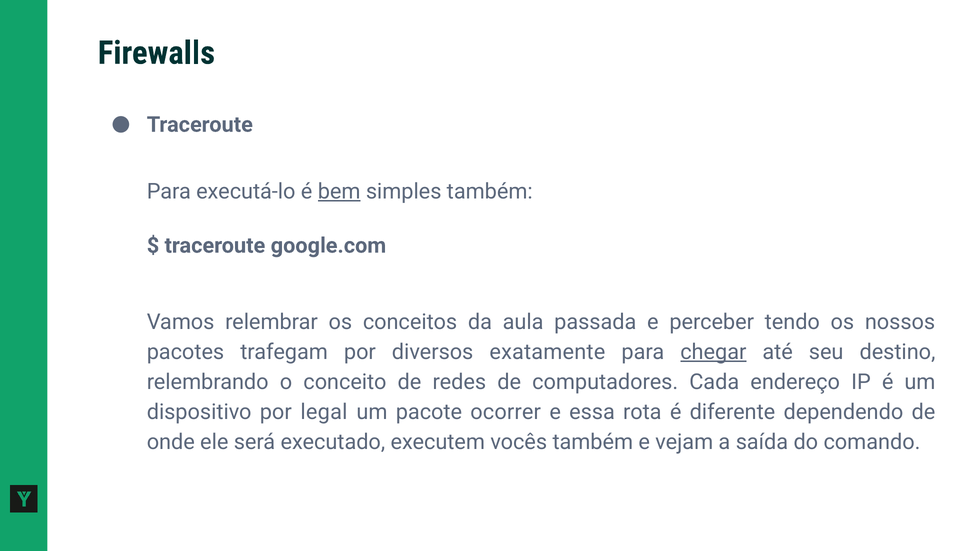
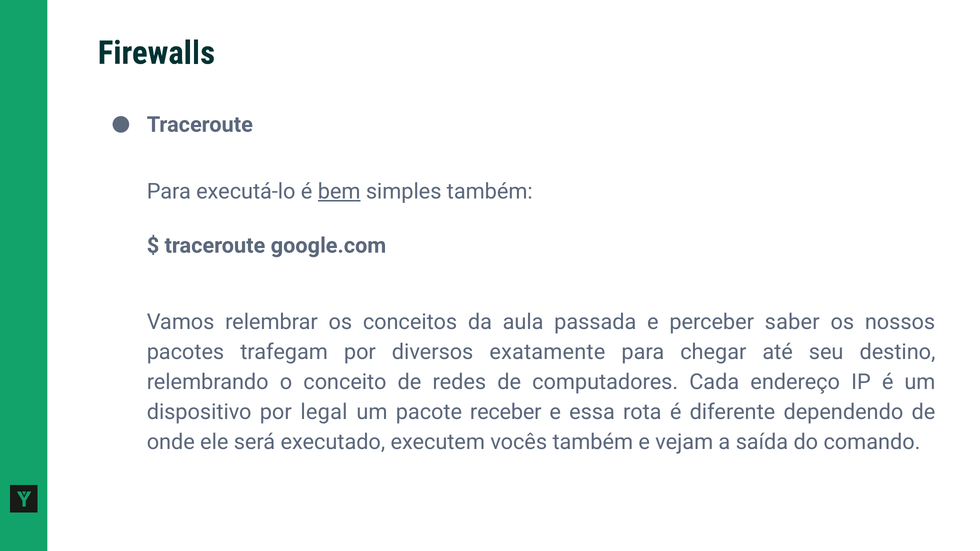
tendo: tendo -> saber
chegar underline: present -> none
ocorrer: ocorrer -> receber
